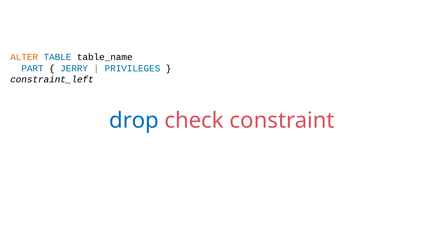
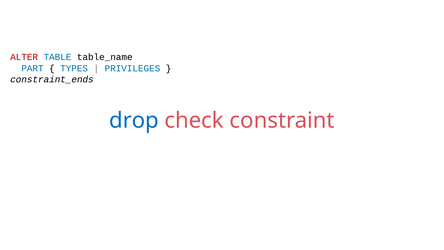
ALTER colour: orange -> red
JERRY: JERRY -> TYPES
constraint_left: constraint_left -> constraint_ends
